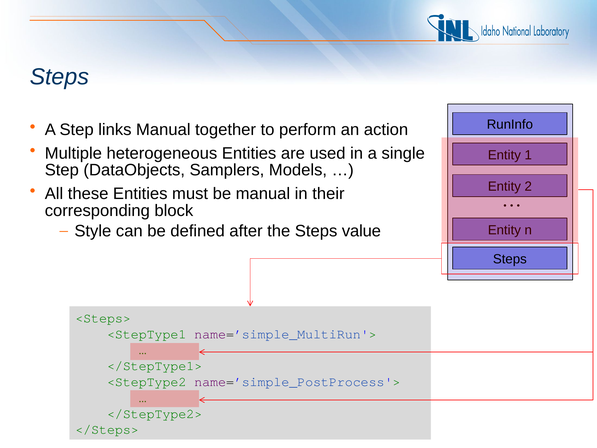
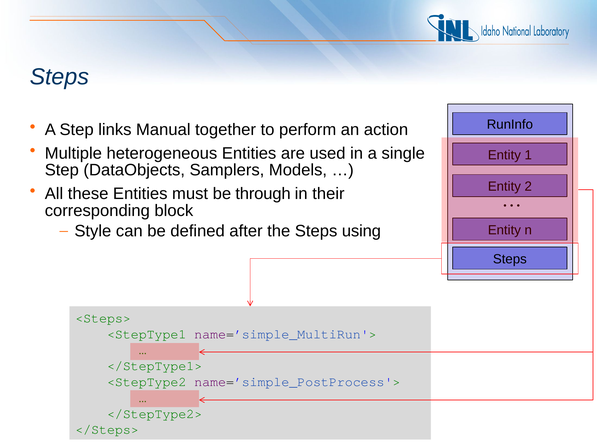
be manual: manual -> through
value: value -> using
